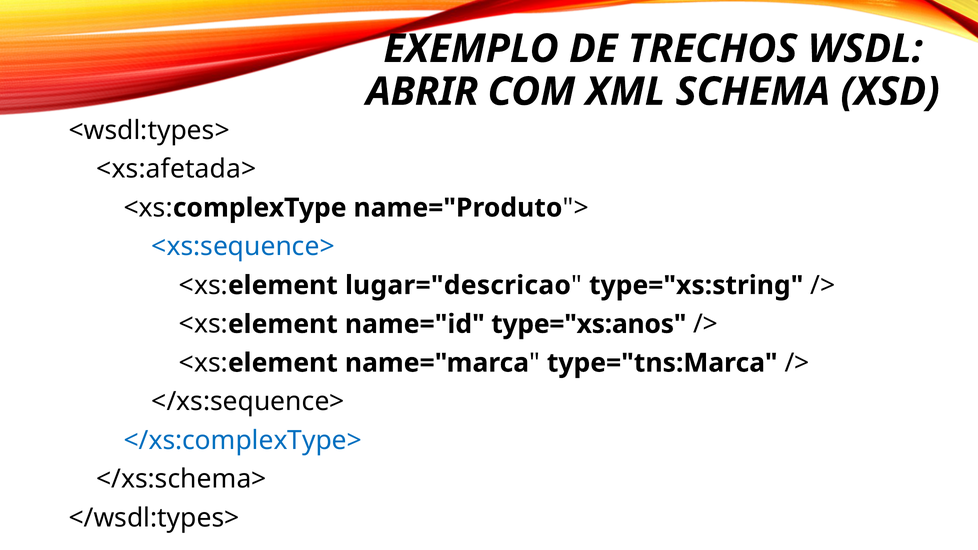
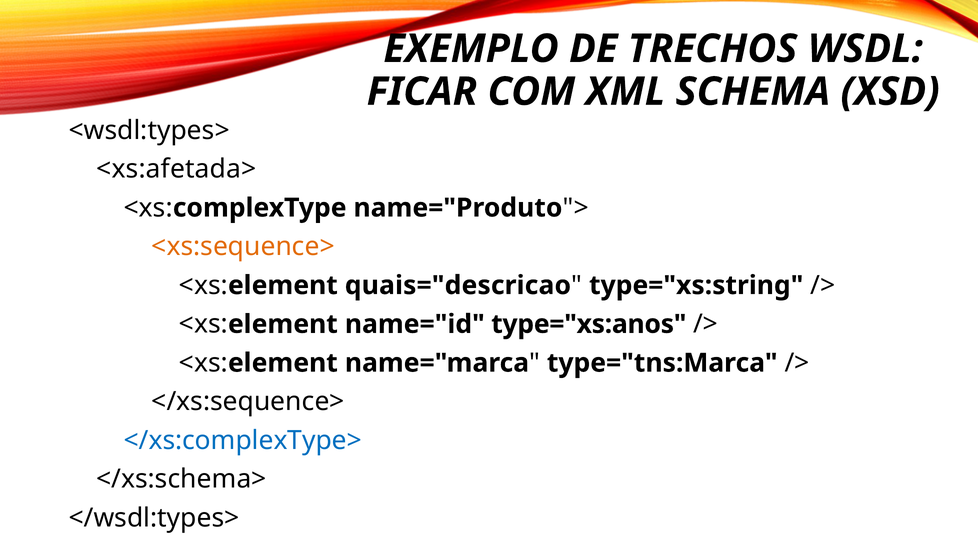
ABRIR: ABRIR -> FICAR
<xs:sequence> colour: blue -> orange
lugar="descricao: lugar="descricao -> quais="descricao
